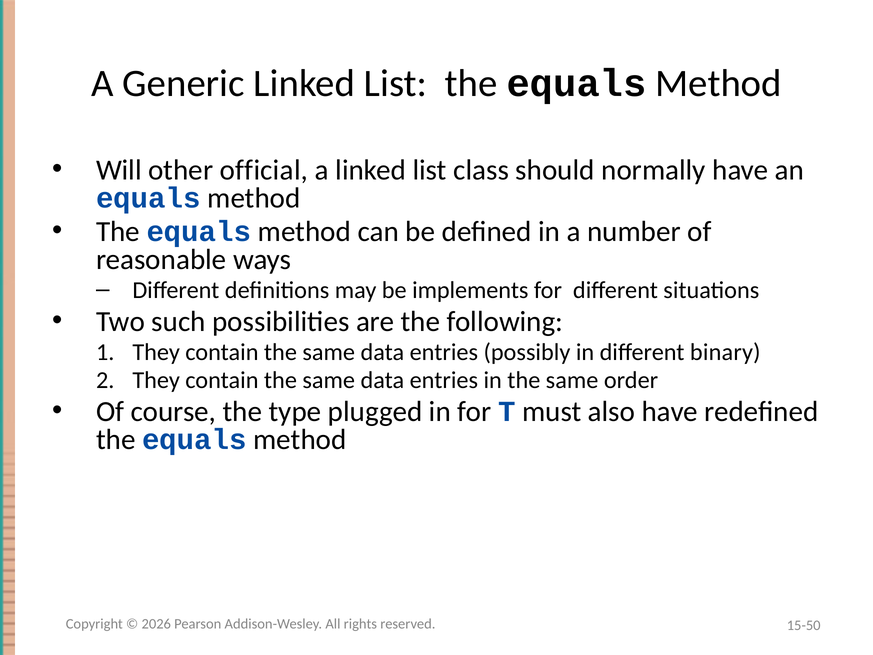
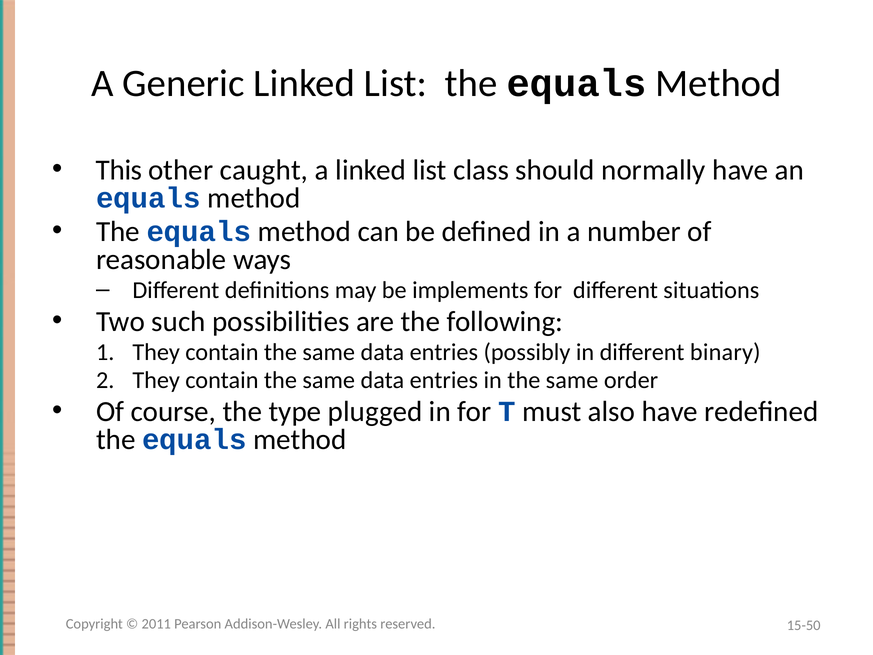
Will: Will -> This
official: official -> caught
2026: 2026 -> 2011
